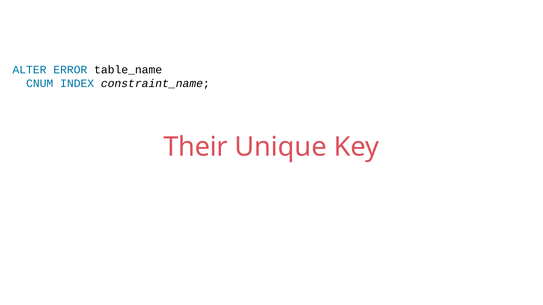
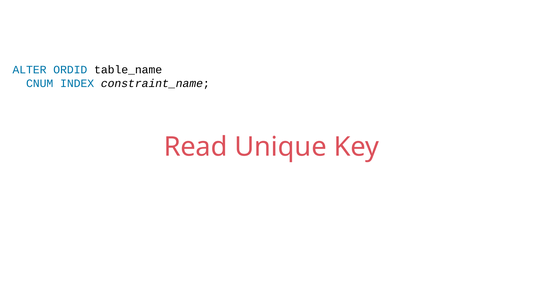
ERROR: ERROR -> ORDID
Their: Their -> Read
